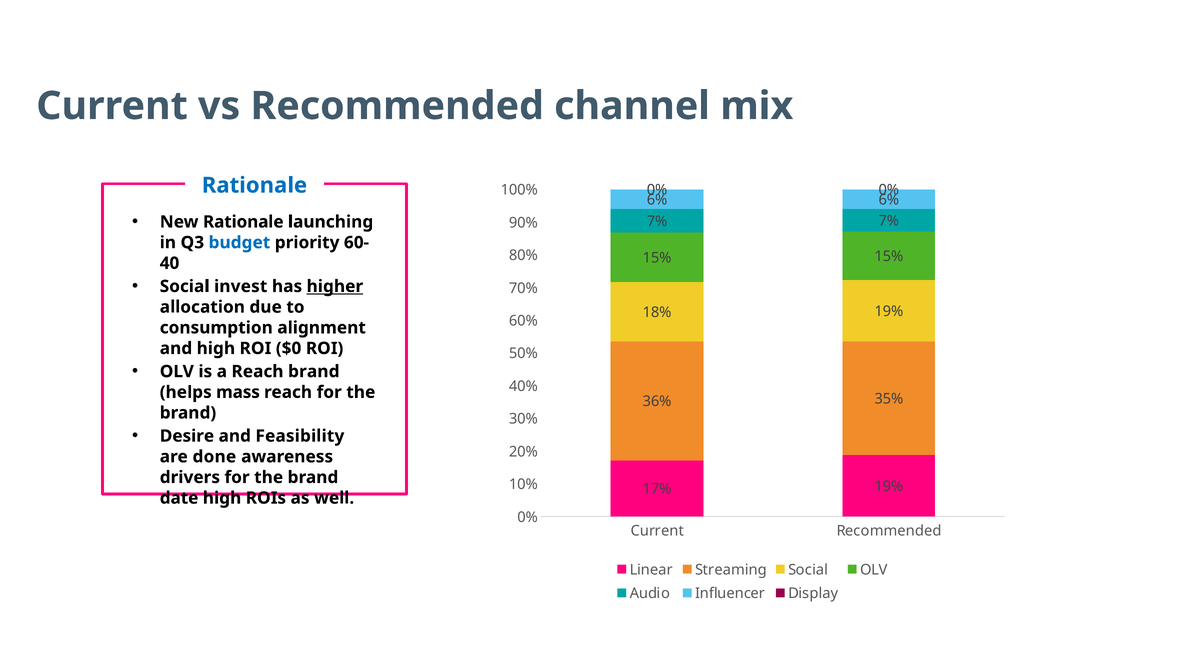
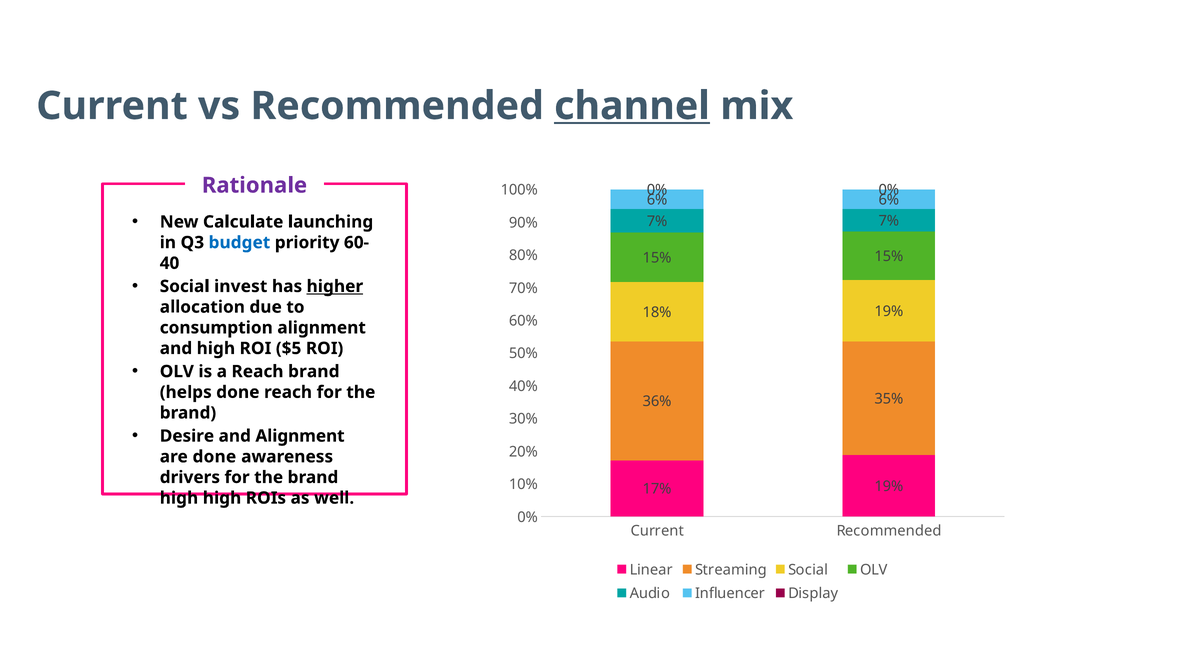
channel underline: none -> present
Rationale at (254, 185) colour: blue -> purple
New Rationale: Rationale -> Calculate
$0: $0 -> $5
helps mass: mass -> done
and Feasibility: Feasibility -> Alignment
date at (179, 498): date -> high
